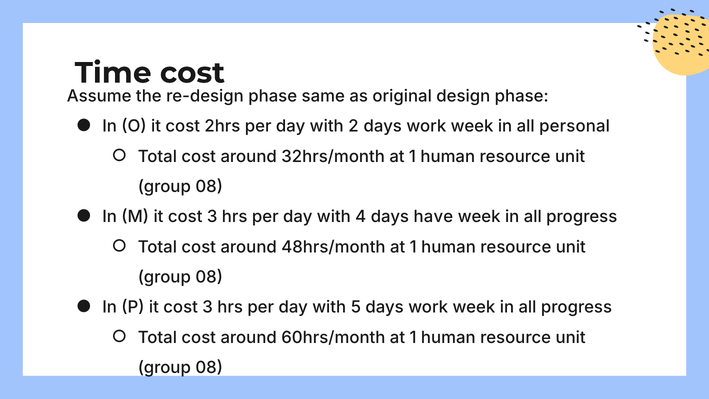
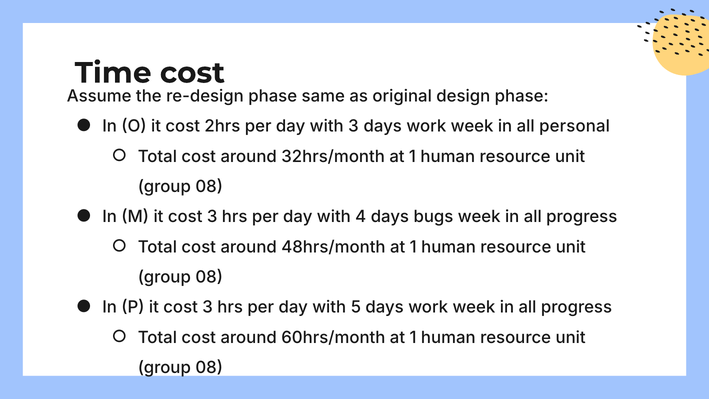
with 2: 2 -> 3
have: have -> bugs
